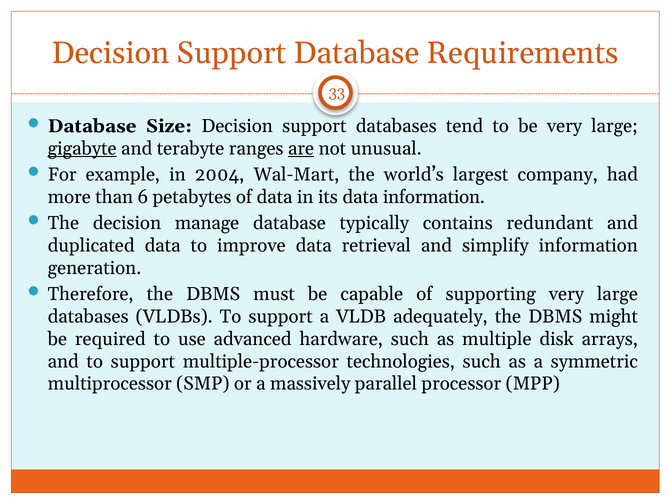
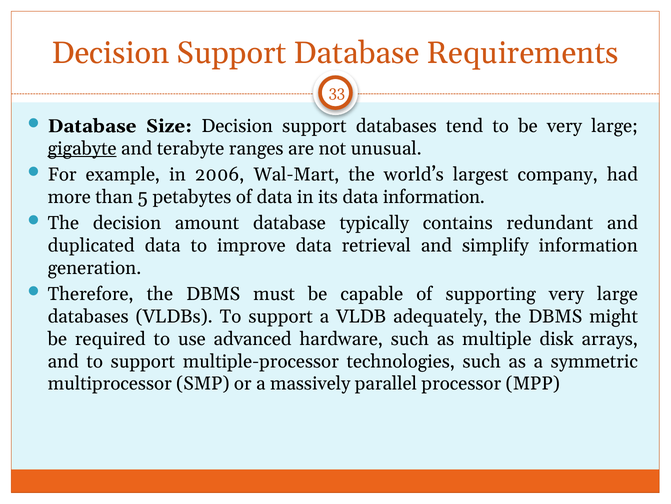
are underline: present -> none
2004: 2004 -> 2006
6: 6 -> 5
manage: manage -> amount
